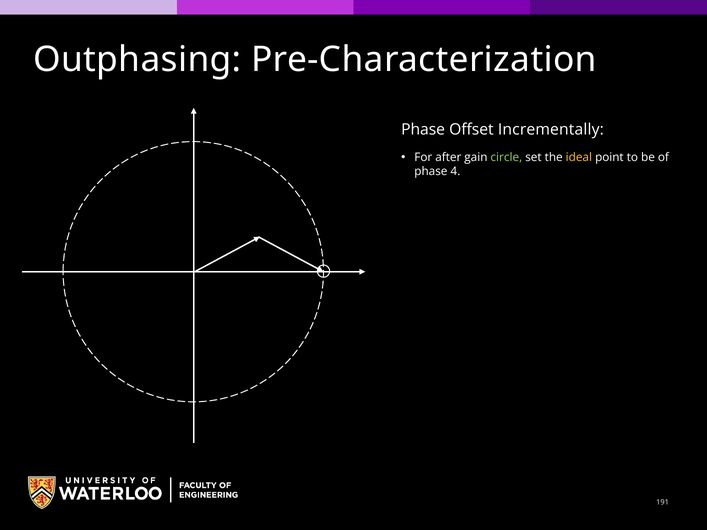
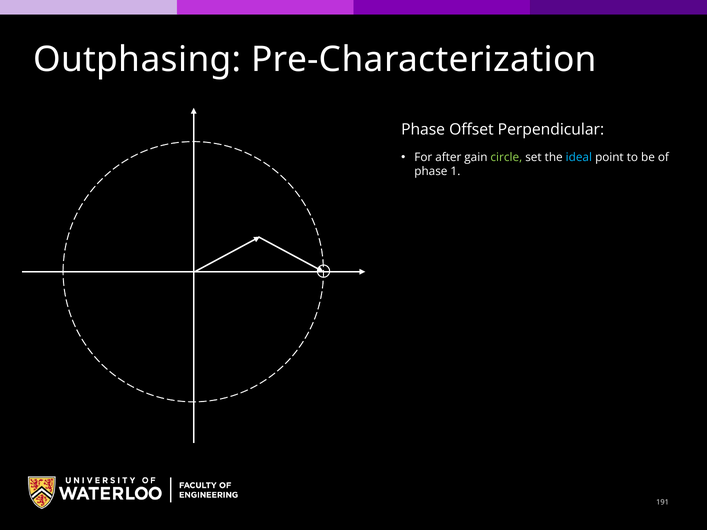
Incrementally: Incrementally -> Perpendicular
ideal colour: yellow -> light blue
4: 4 -> 1
